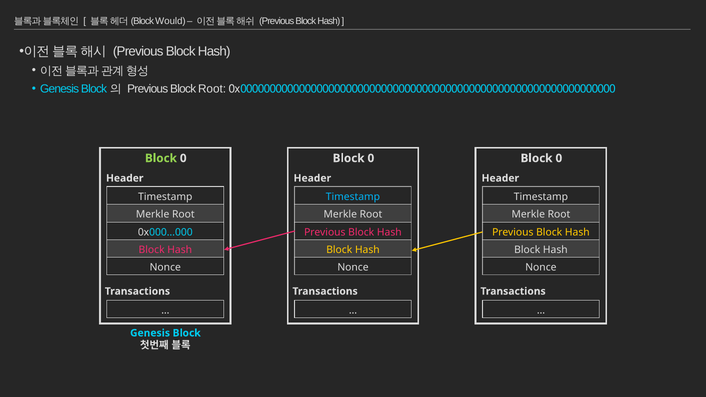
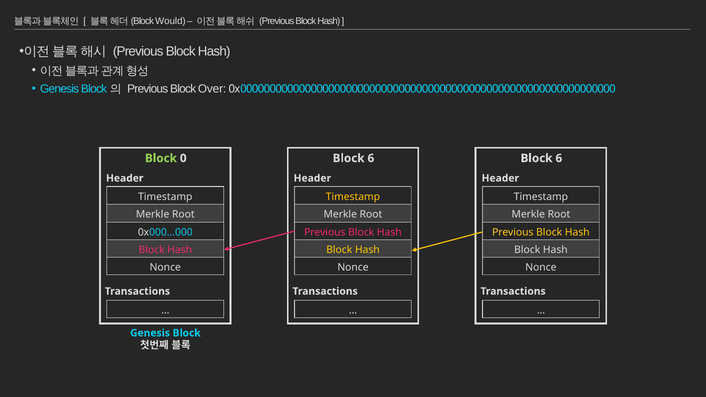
Block Root: Root -> Over
0 at (371, 158): 0 -> 6
0 at (559, 158): 0 -> 6
Timestamp at (353, 197) colour: light blue -> yellow
